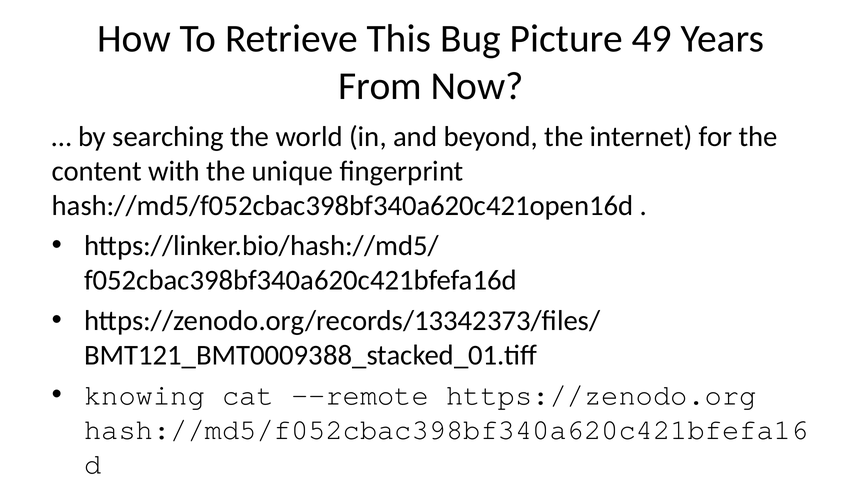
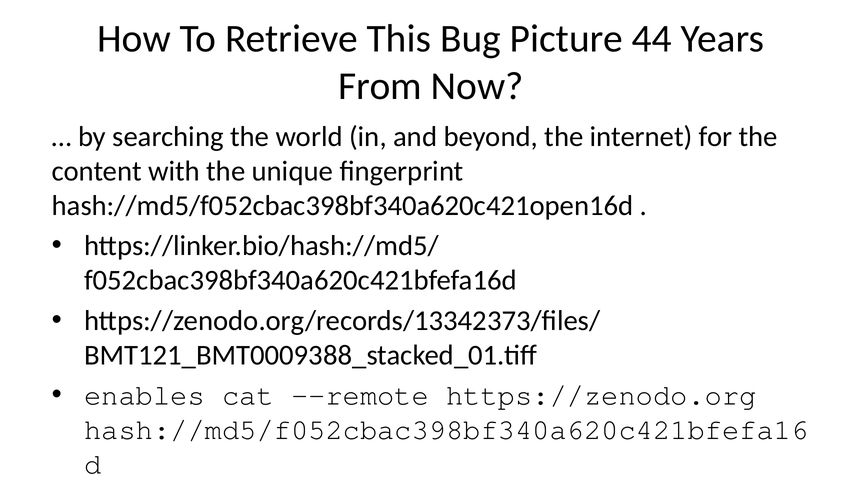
49: 49 -> 44
knowing: knowing -> enables
